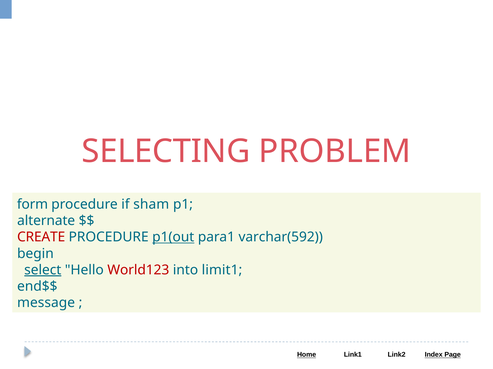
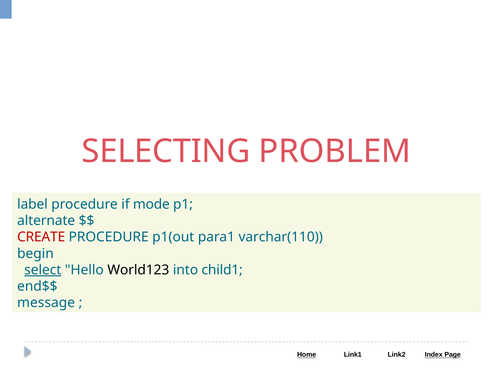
form: form -> label
sham: sham -> mode
p1(out underline: present -> none
varchar(592: varchar(592 -> varchar(110
World123 colour: red -> black
limit1: limit1 -> child1
